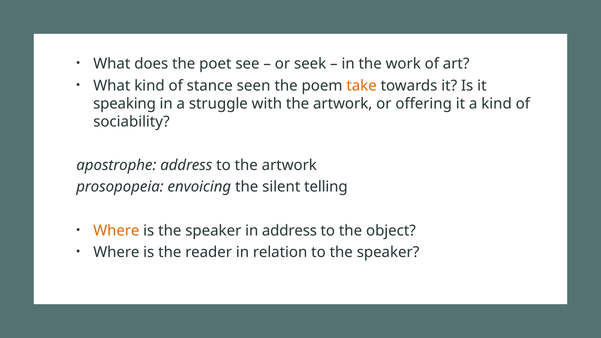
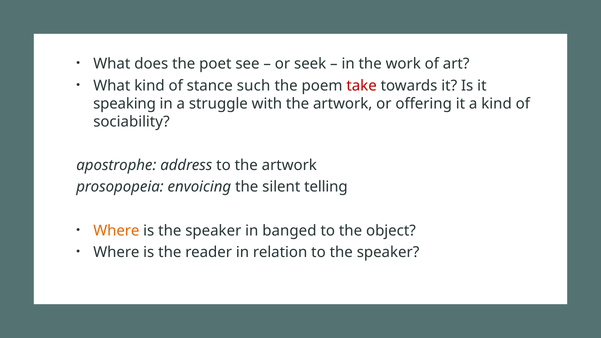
seen: seen -> such
take colour: orange -> red
in address: address -> banged
